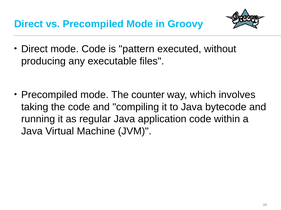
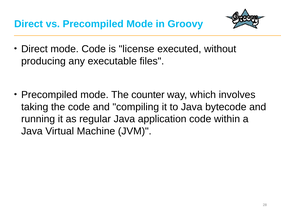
pattern: pattern -> license
